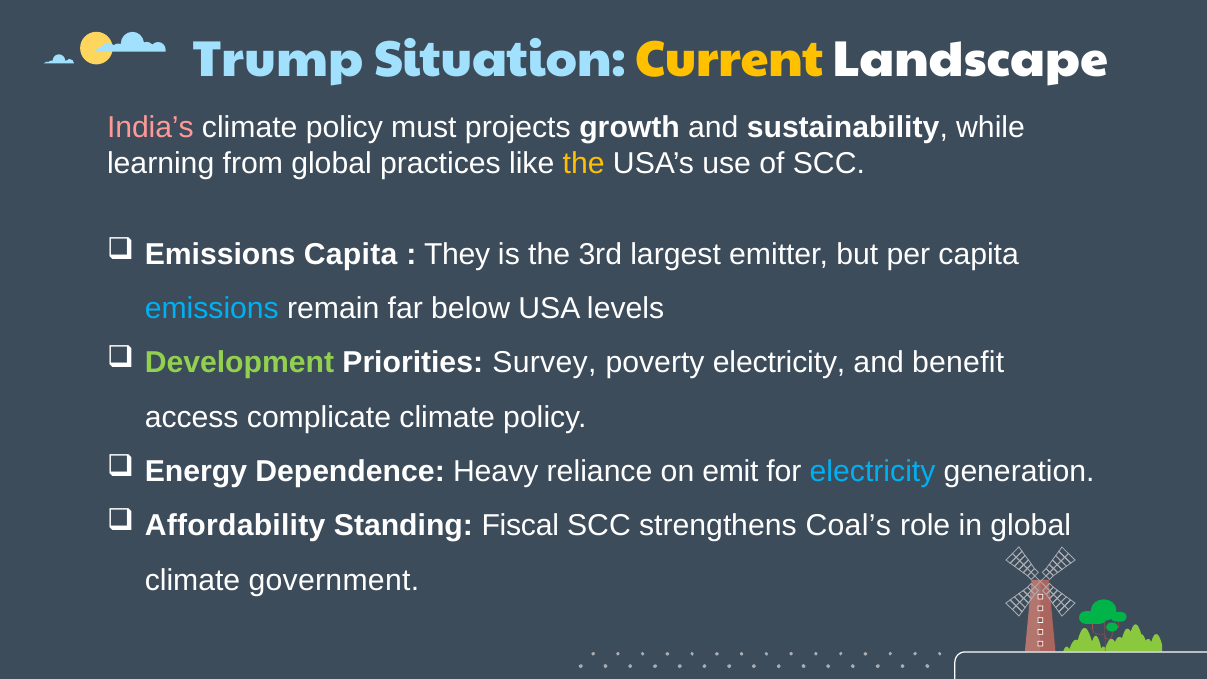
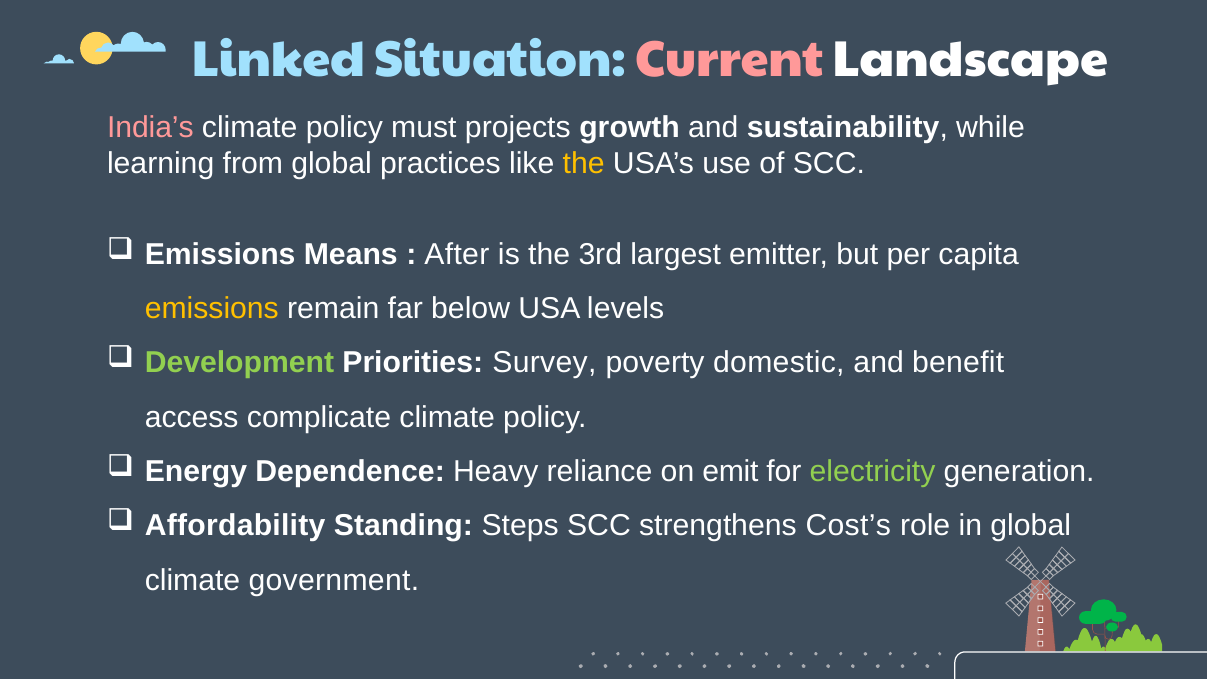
Trump: Trump -> Linked
Current colour: yellow -> pink
Emissions Capita: Capita -> Means
They: They -> After
emissions at (212, 309) colour: light blue -> yellow
poverty electricity: electricity -> domestic
electricity at (873, 472) colour: light blue -> light green
Fiscal: Fiscal -> Steps
Coal’s: Coal’s -> Cost’s
